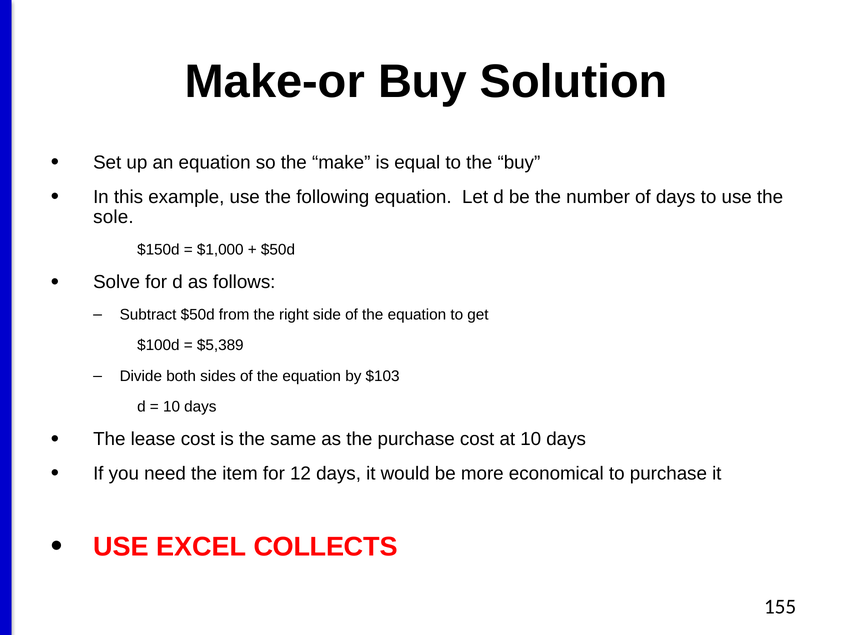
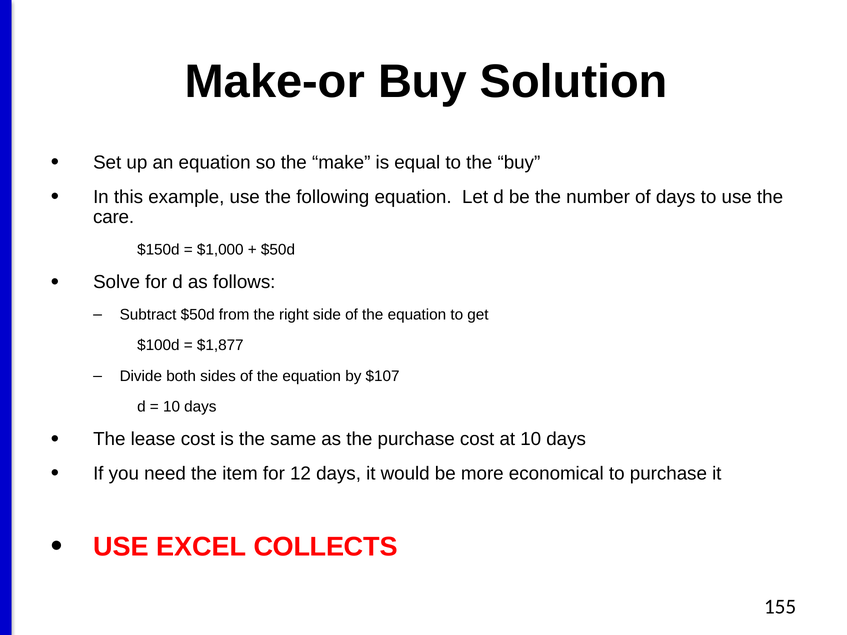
sole: sole -> care
$5,389: $5,389 -> $1,877
$103: $103 -> $107
